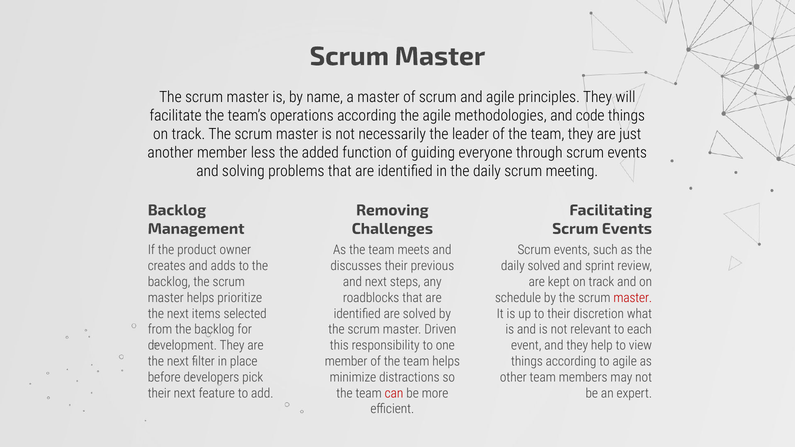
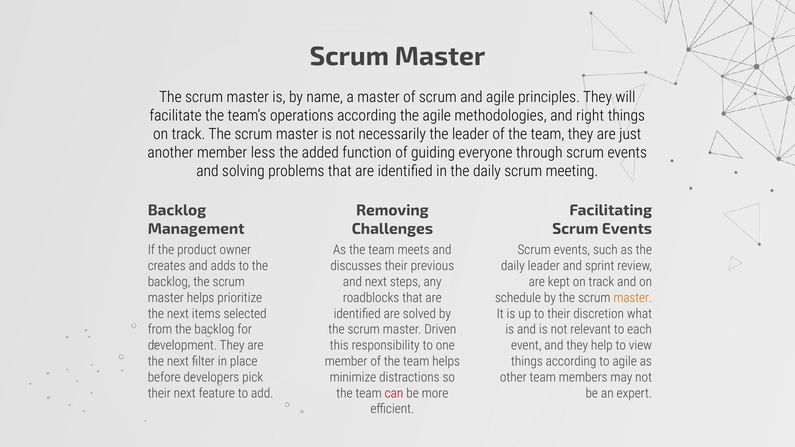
code: code -> right
daily solved: solved -> leader
master at (633, 298) colour: red -> orange
